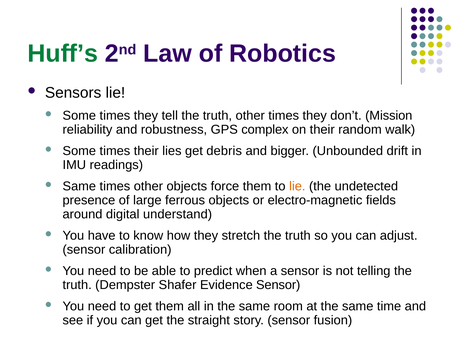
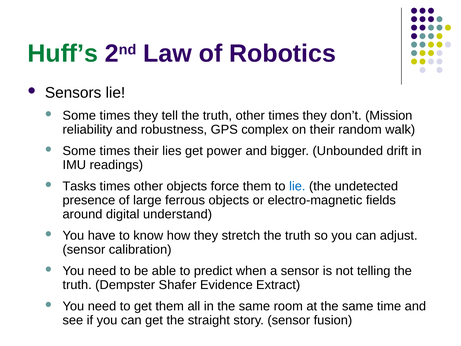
debris: debris -> power
Same at (79, 186): Same -> Tasks
lie at (297, 186) colour: orange -> blue
Evidence Sensor: Sensor -> Extract
